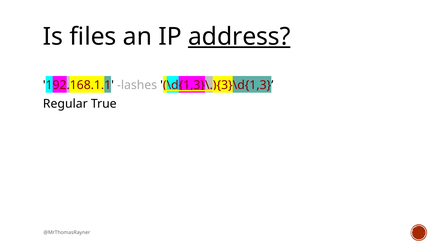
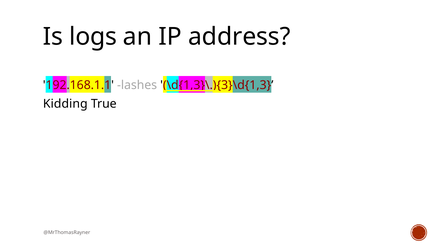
files: files -> logs
address underline: present -> none
Regular: Regular -> Kidding
